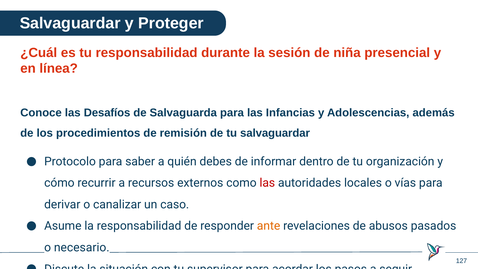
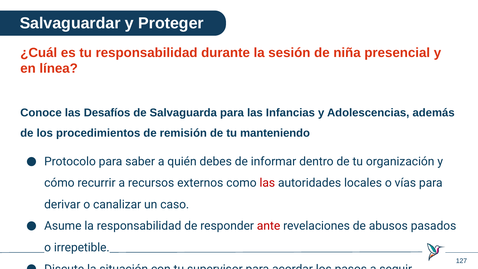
tu salvaguardar: salvaguardar -> manteniendo
ante colour: orange -> red
necesario: necesario -> irrepetible
